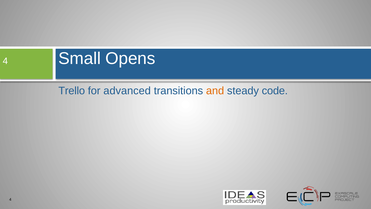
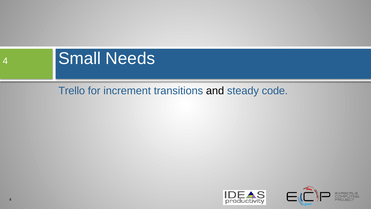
Opens: Opens -> Needs
advanced: advanced -> increment
and colour: orange -> black
